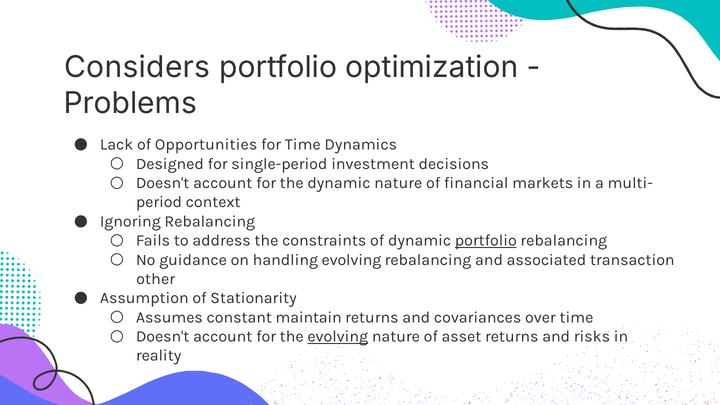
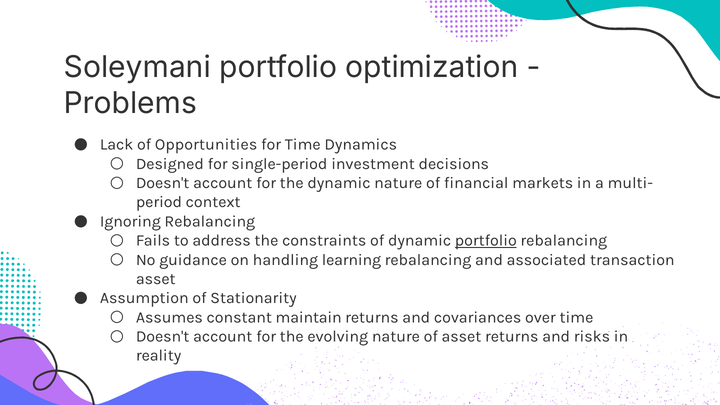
Considers: Considers -> Soleymani
handling evolving: evolving -> learning
other at (156, 279): other -> asset
evolving at (338, 337) underline: present -> none
